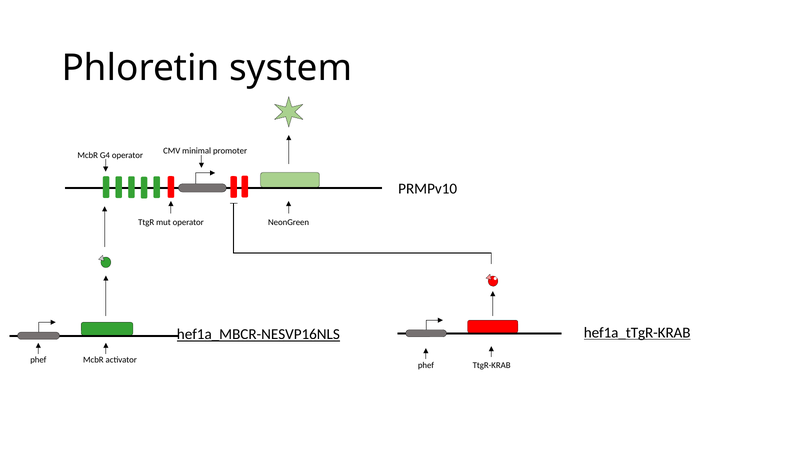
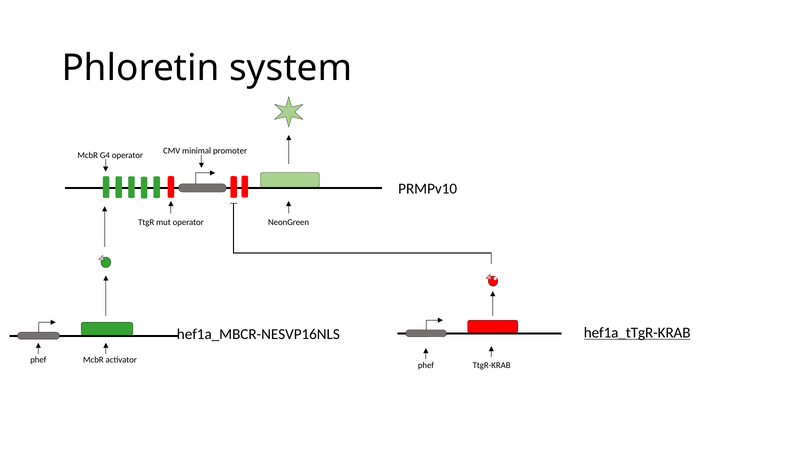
hef1a_MBCR-NESVP16NLS underline: present -> none
